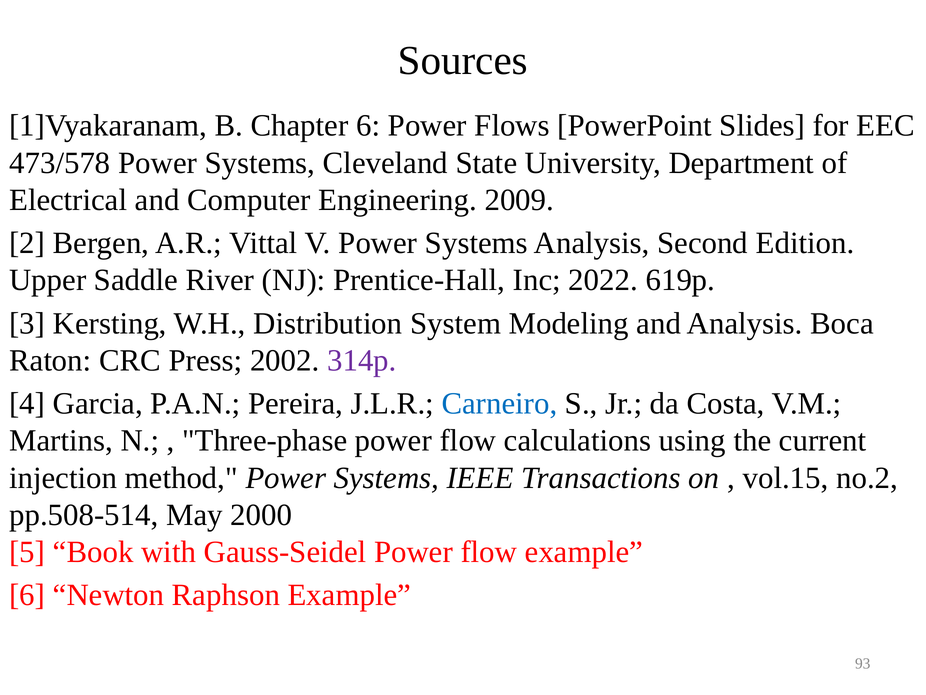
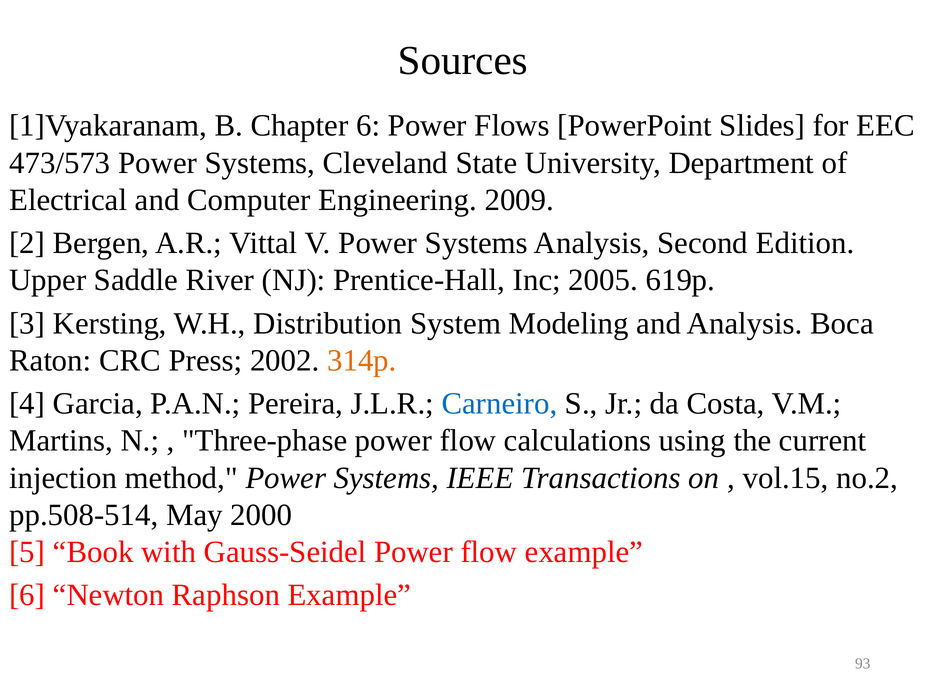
473/578: 473/578 -> 473/573
2022: 2022 -> 2005
314p colour: purple -> orange
